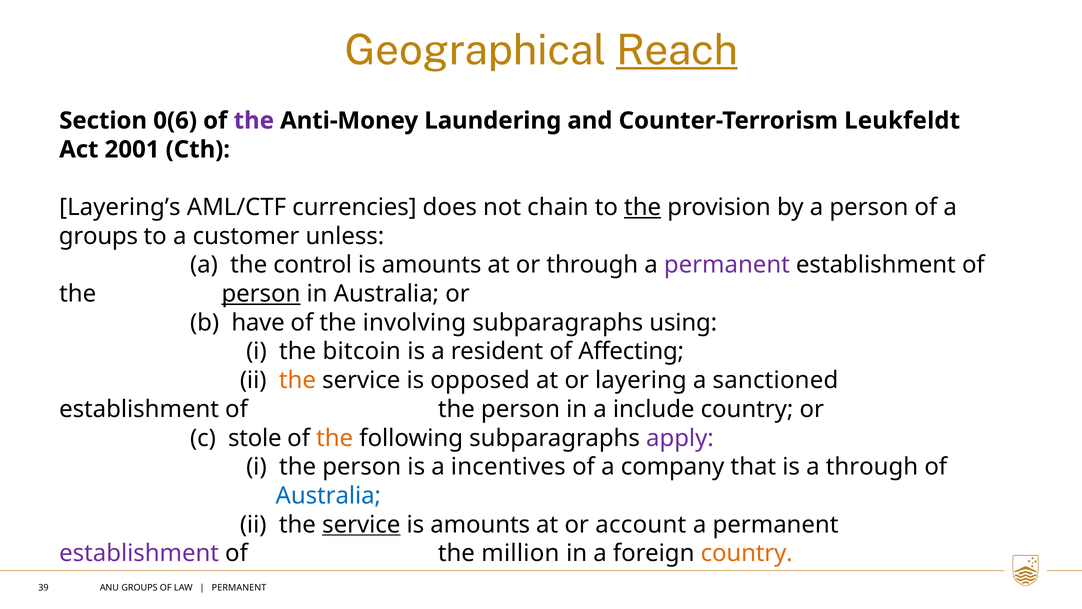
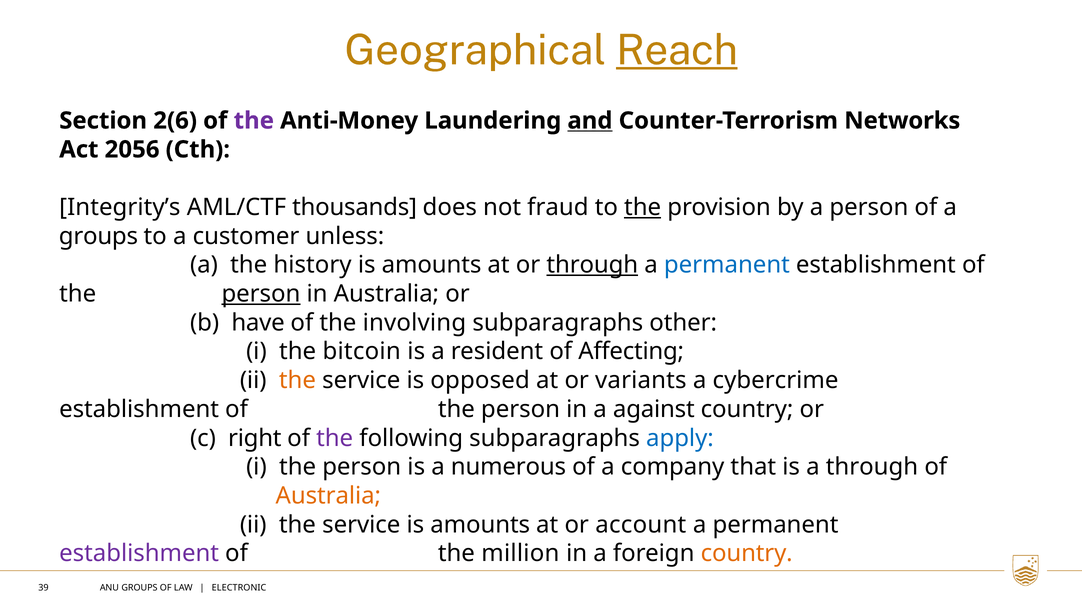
0(6: 0(6 -> 2(6
and underline: none -> present
Leukfeldt: Leukfeldt -> Networks
2001: 2001 -> 2056
Layering’s: Layering’s -> Integrity’s
currencies: currencies -> thousands
chain: chain -> fraud
control: control -> history
through at (592, 265) underline: none -> present
permanent at (727, 265) colour: purple -> blue
using: using -> other
layering: layering -> variants
sanctioned: sanctioned -> cybercrime
include: include -> against
stole: stole -> right
the at (335, 438) colour: orange -> purple
apply colour: purple -> blue
incentives: incentives -> numerous
Australia at (328, 495) colour: blue -> orange
service at (361, 524) underline: present -> none
PERMANENT at (239, 588): PERMANENT -> ELECTRONIC
